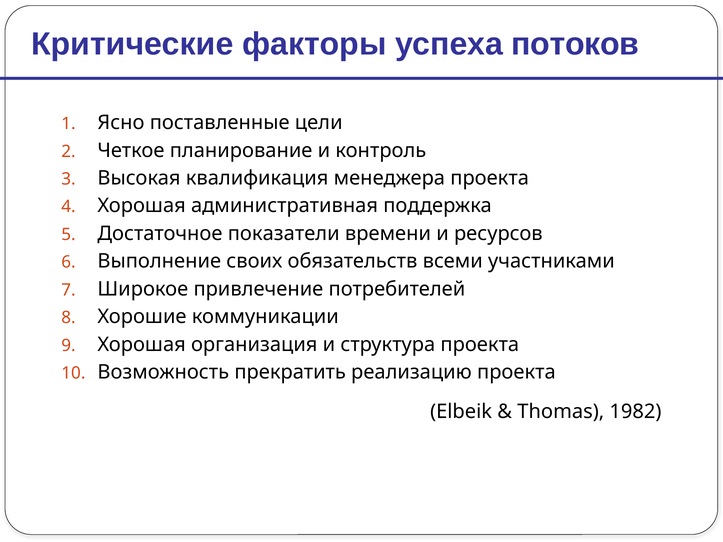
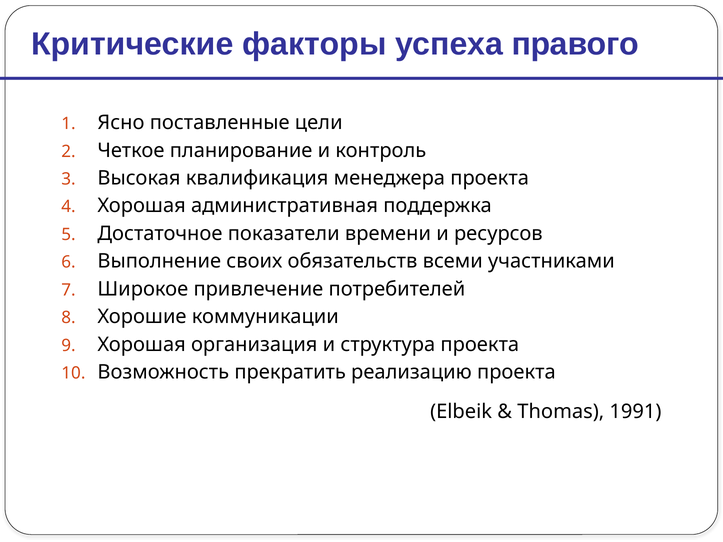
потоков: потоков -> правого
1982: 1982 -> 1991
